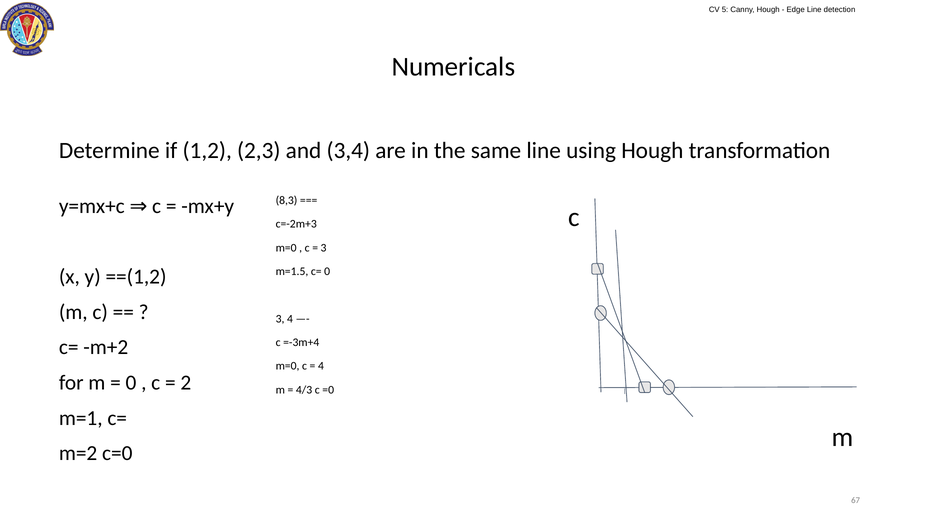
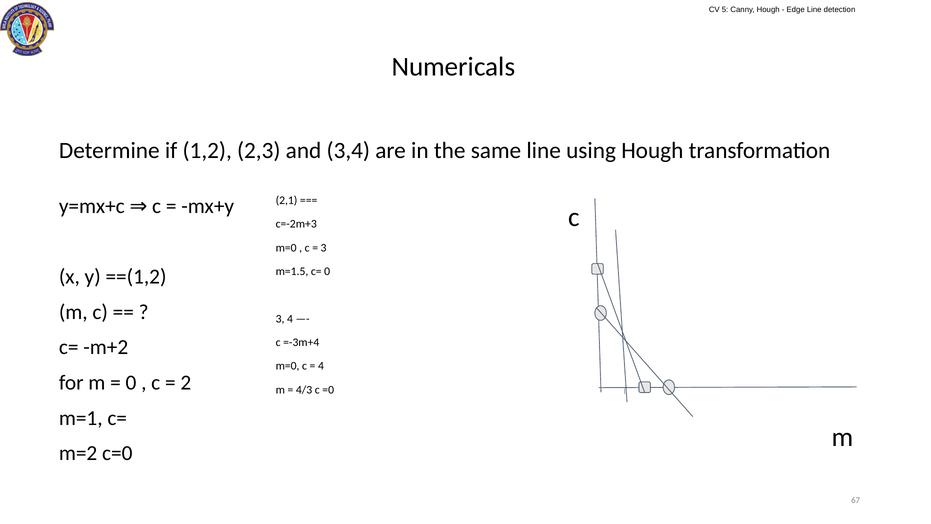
8,3: 8,3 -> 2,1
